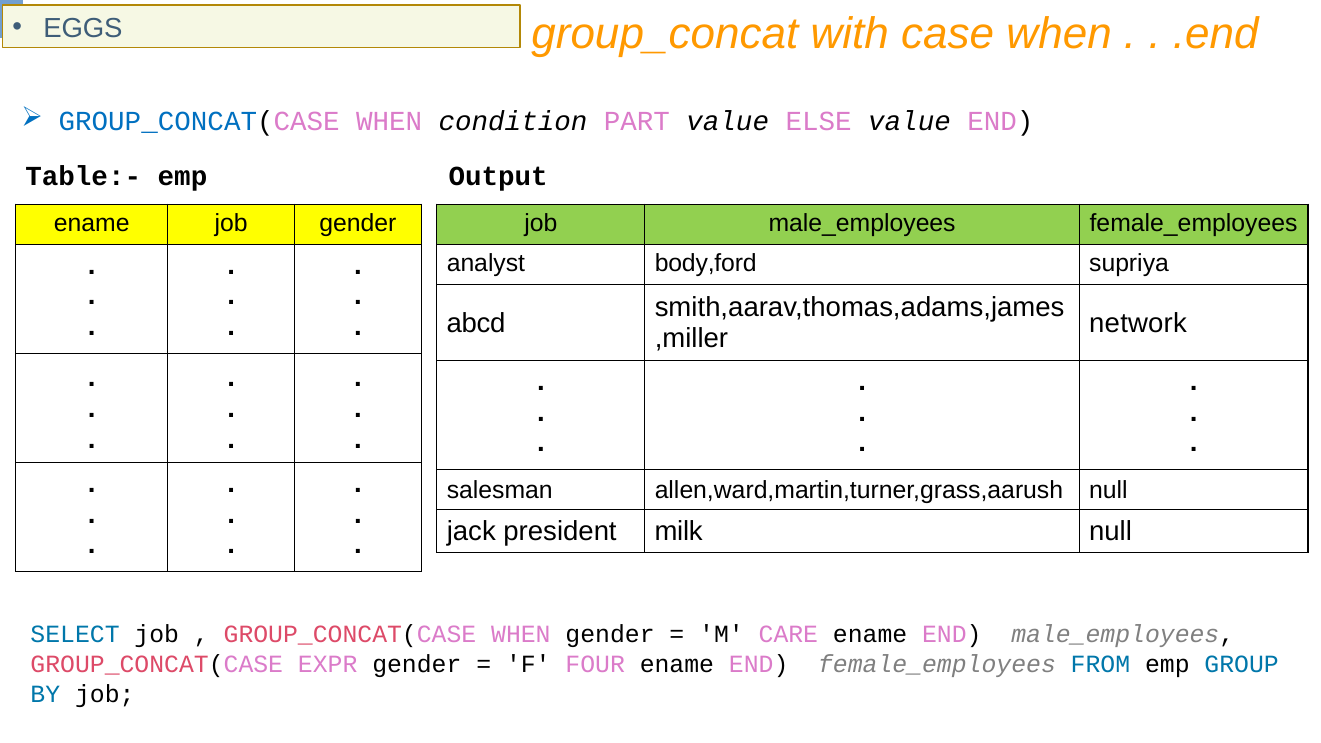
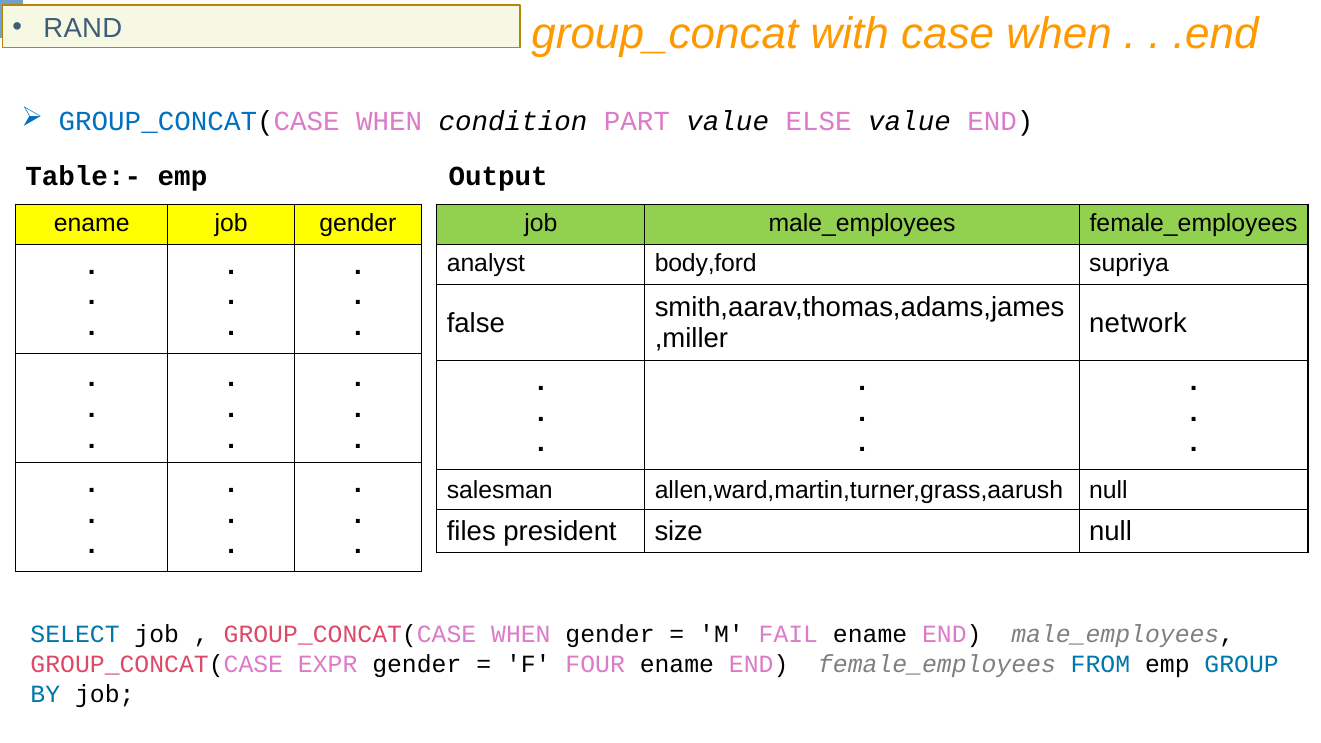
EGGS: EGGS -> RAND
abcd: abcd -> false
jack: jack -> files
milk: milk -> size
CARE: CARE -> FAIL
